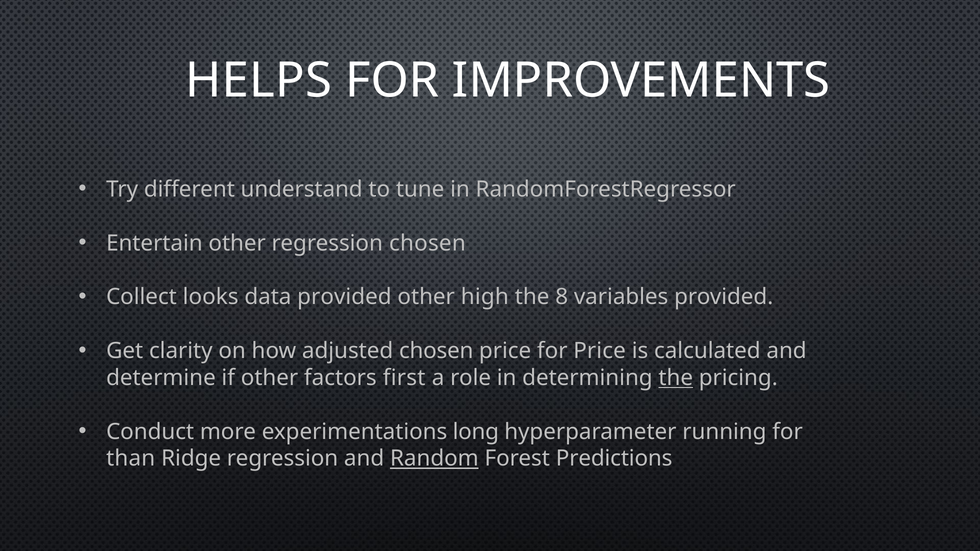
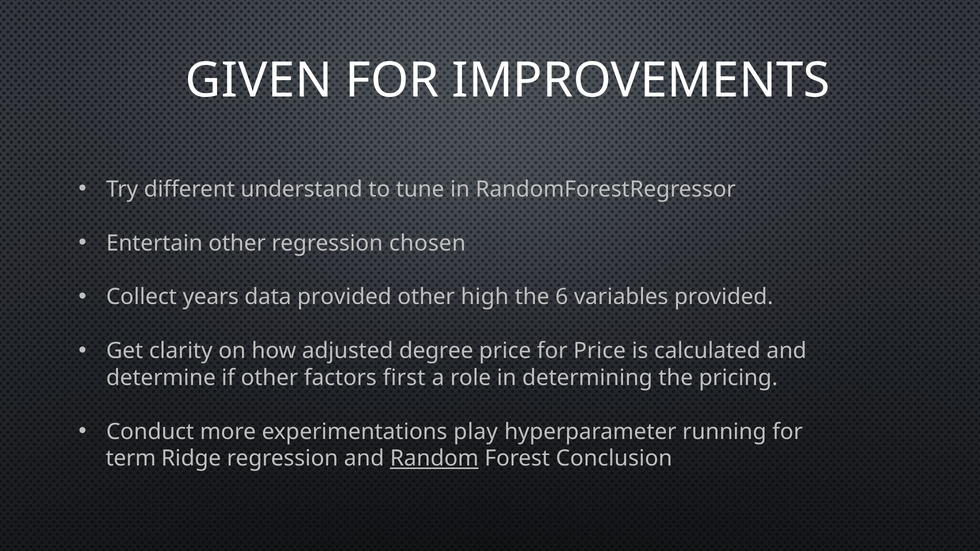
HELPS: HELPS -> GIVEN
looks: looks -> years
8: 8 -> 6
adjusted chosen: chosen -> degree
the at (676, 378) underline: present -> none
long: long -> play
than: than -> term
Predictions: Predictions -> Conclusion
